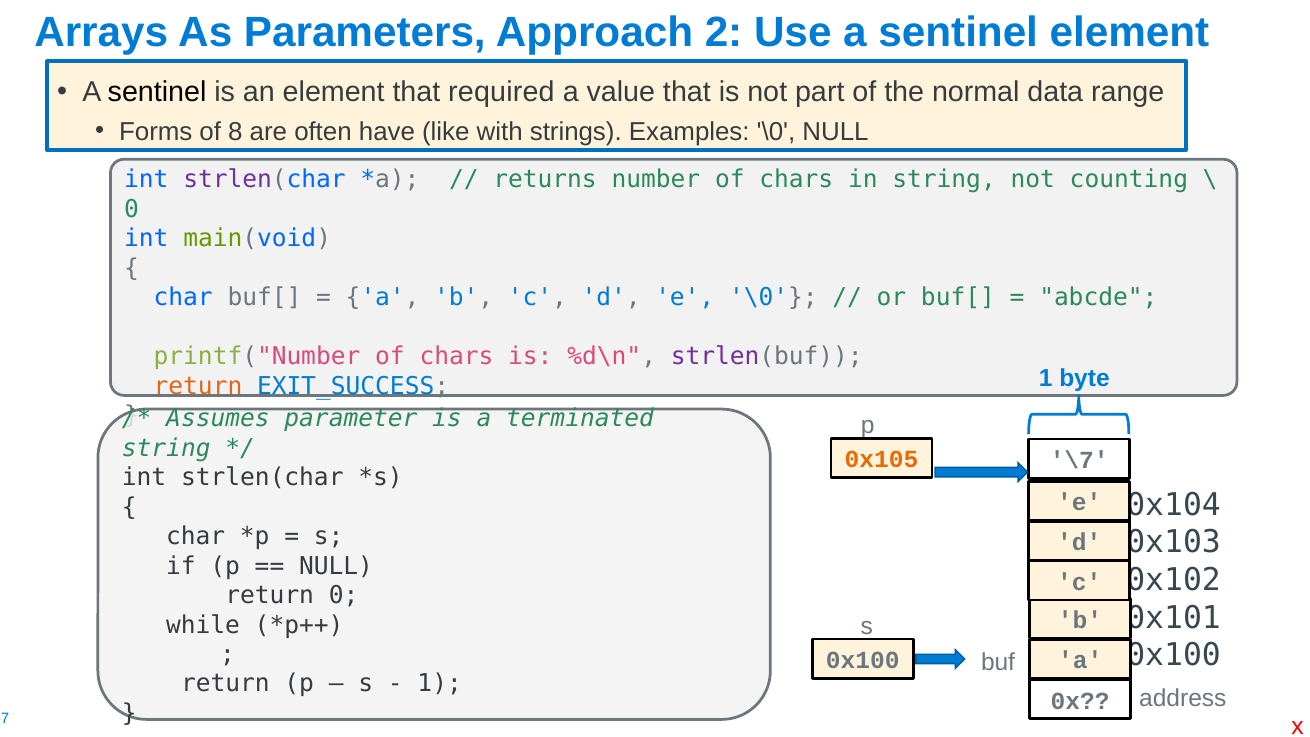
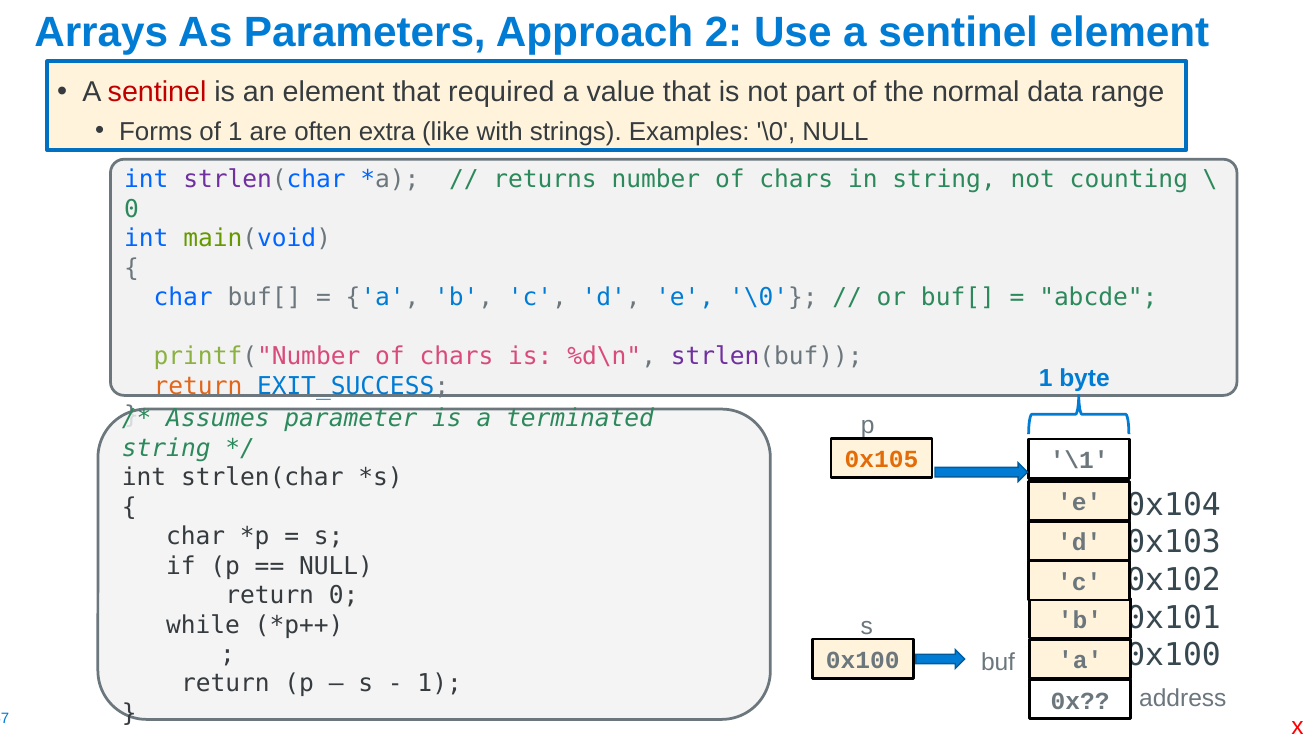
sentinel at (157, 92) colour: black -> red
of 8: 8 -> 1
have: have -> extra
\7: \7 -> \1
